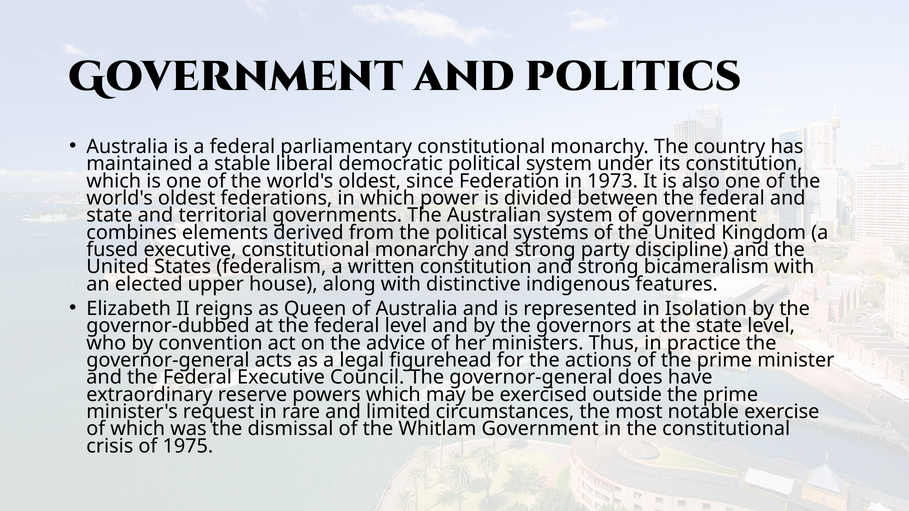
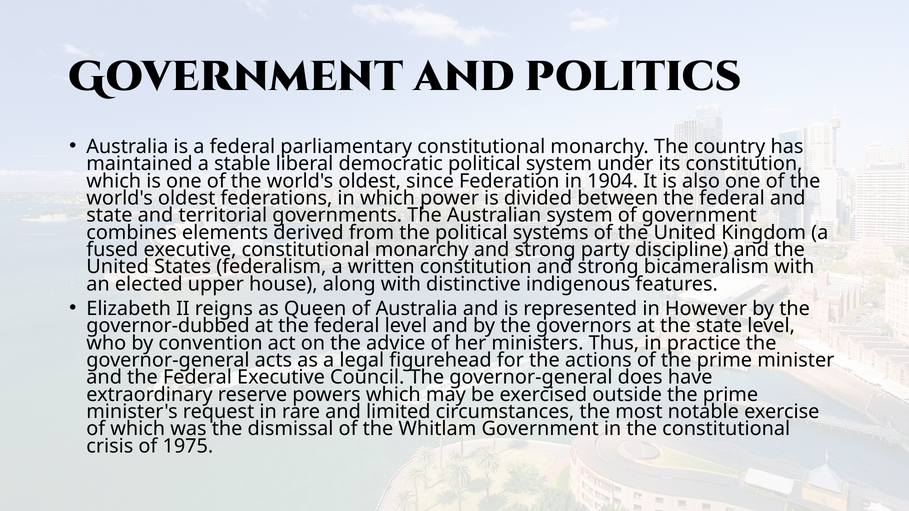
1973: 1973 -> 1904
Isolation: Isolation -> However
